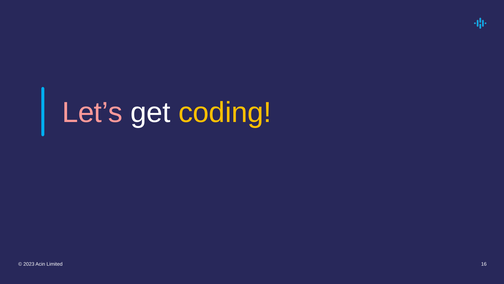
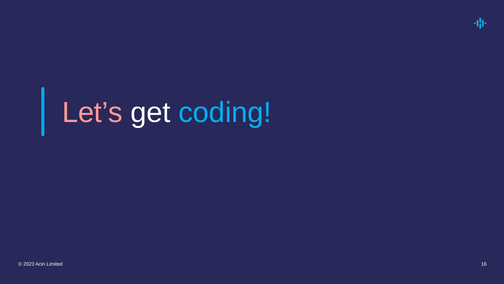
coding colour: yellow -> light blue
